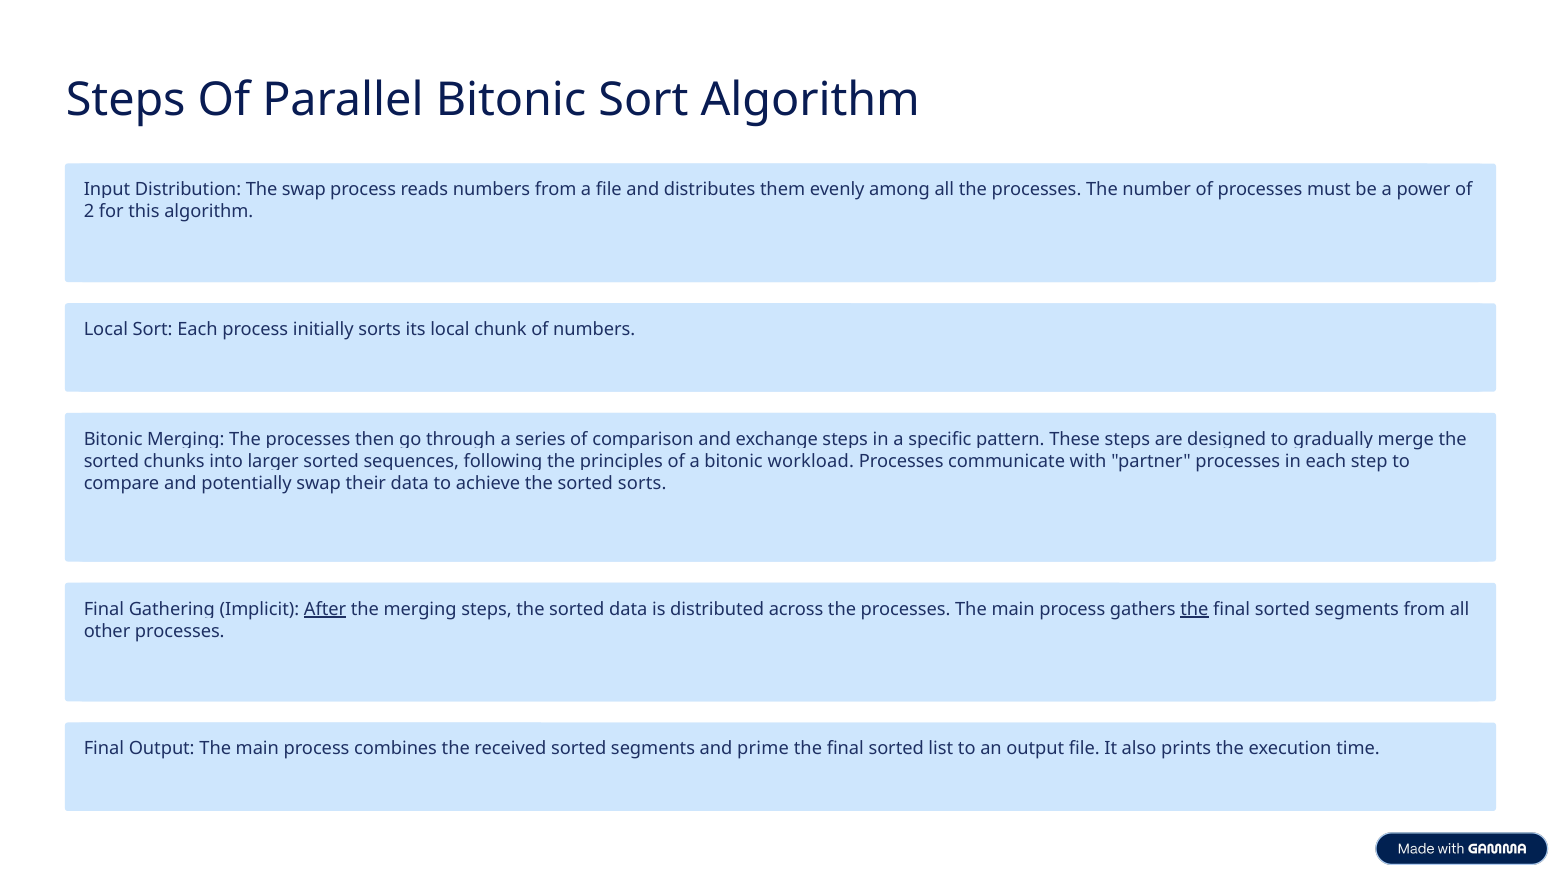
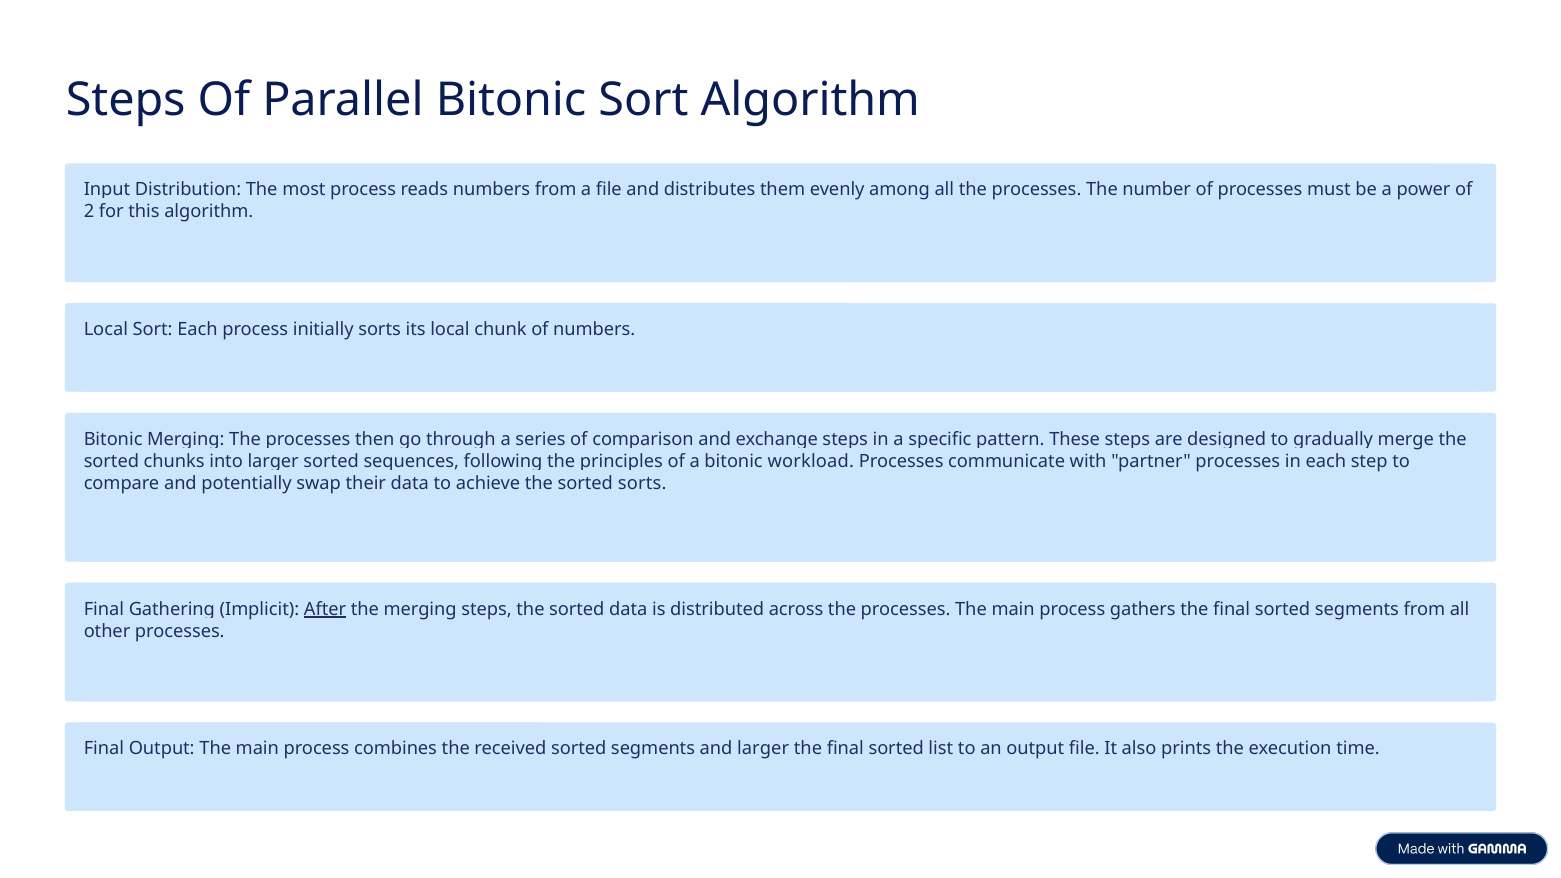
The swap: swap -> most
the at (1194, 609) underline: present -> none
and prime: prime -> larger
